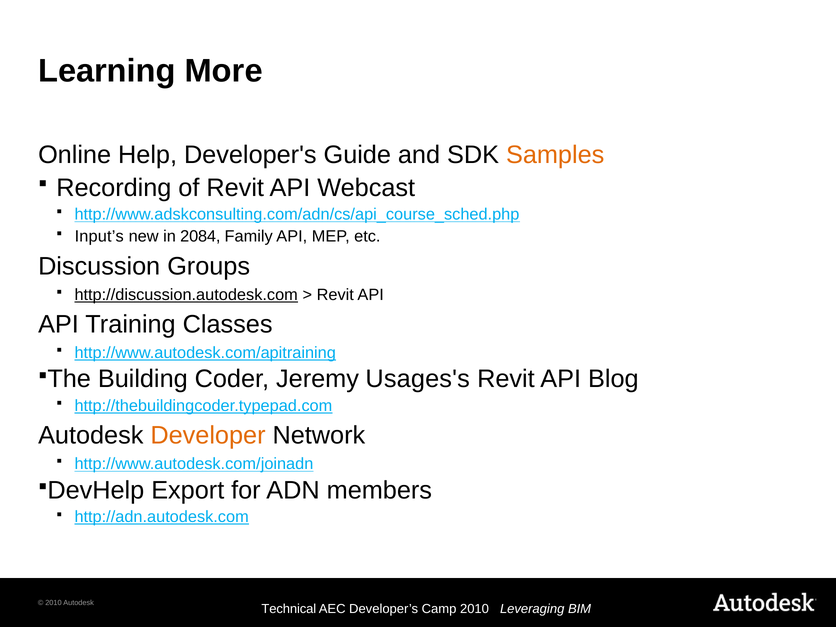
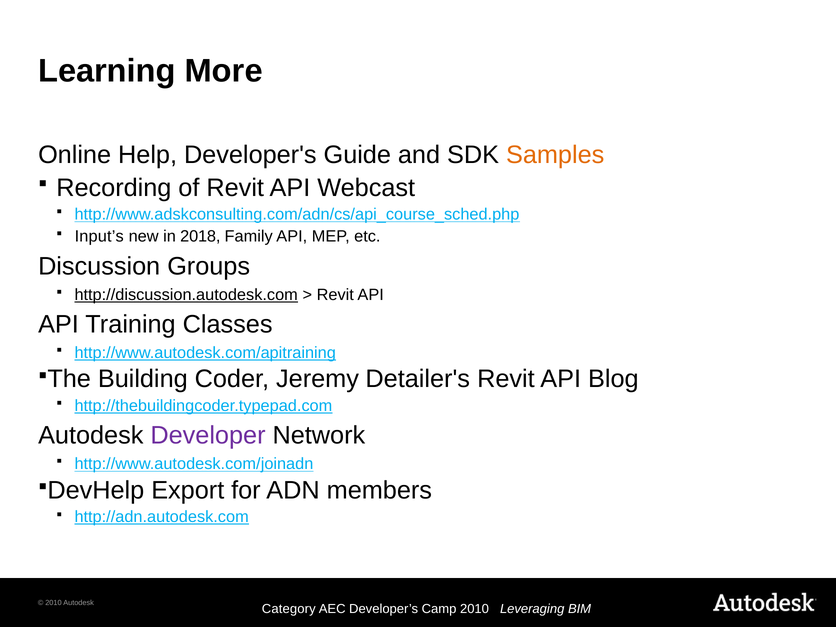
2084: 2084 -> 2018
Usages's: Usages's -> Detailer's
Developer colour: orange -> purple
Technical: Technical -> Category
